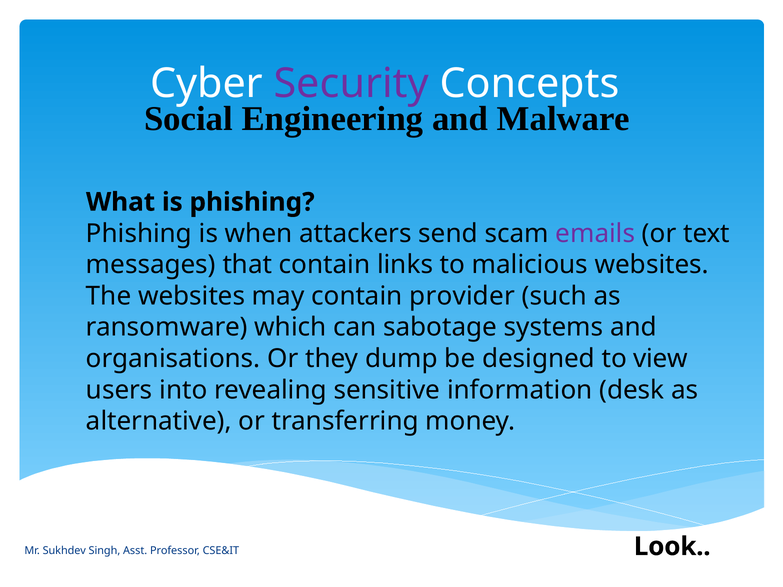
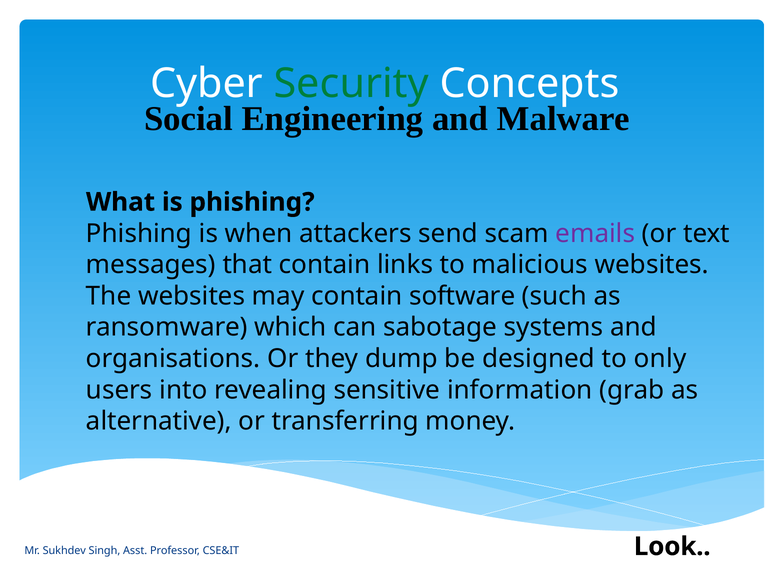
Security colour: purple -> green
provider: provider -> software
view: view -> only
desk: desk -> grab
